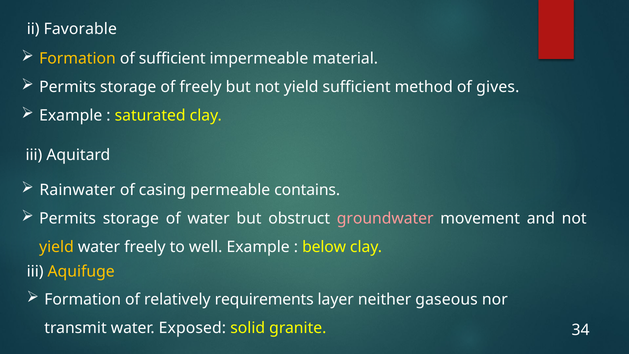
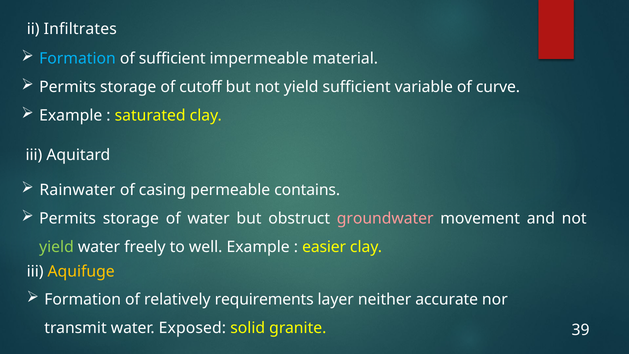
Favorable: Favorable -> Infiltrates
Formation at (77, 59) colour: yellow -> light blue
of freely: freely -> cutoff
method: method -> variable
gives: gives -> curve
yield at (57, 247) colour: yellow -> light green
below: below -> easier
gaseous: gaseous -> accurate
34: 34 -> 39
